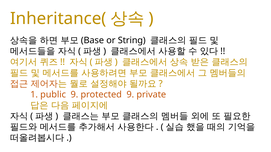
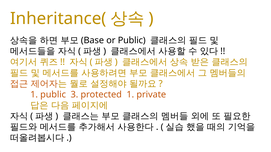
or String: String -> Public
public 9: 9 -> 3
protected 9: 9 -> 1
